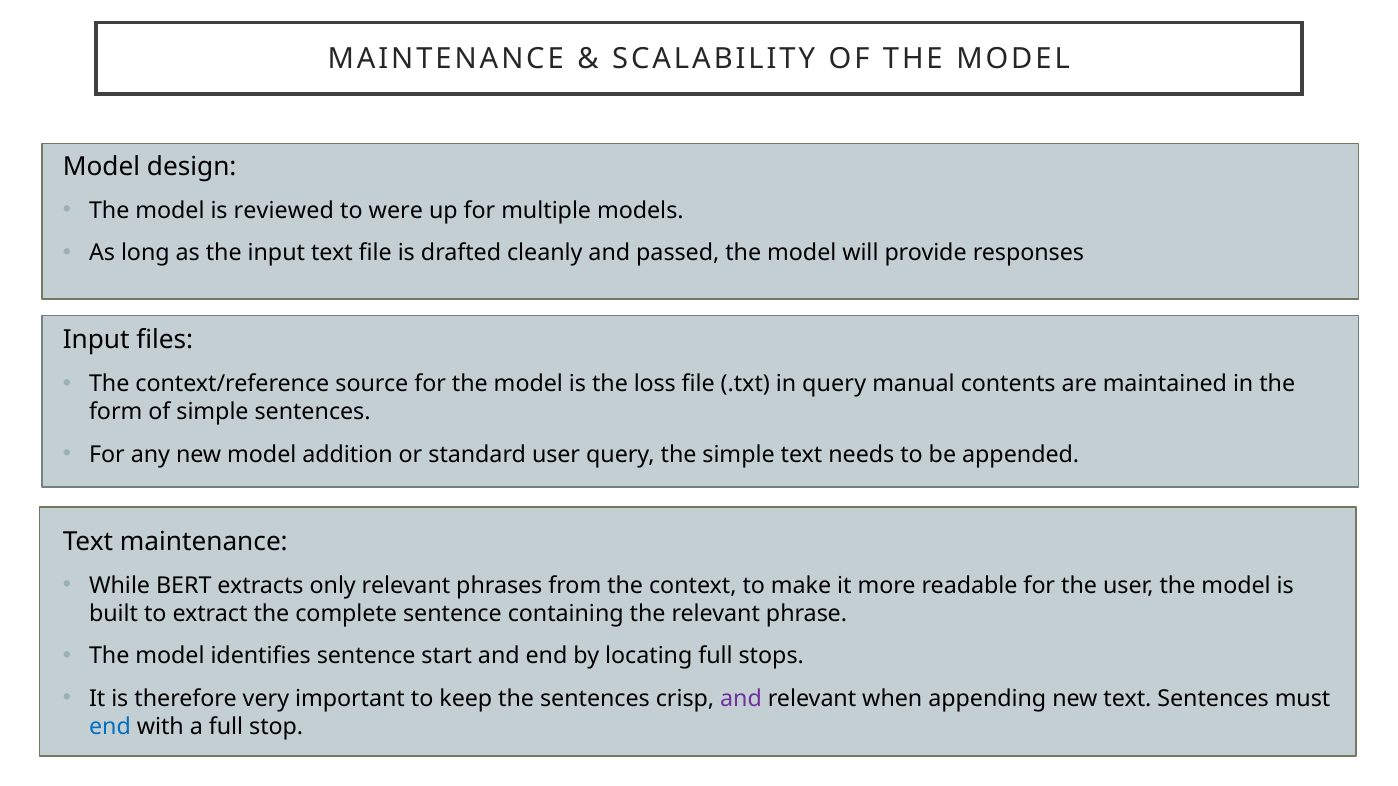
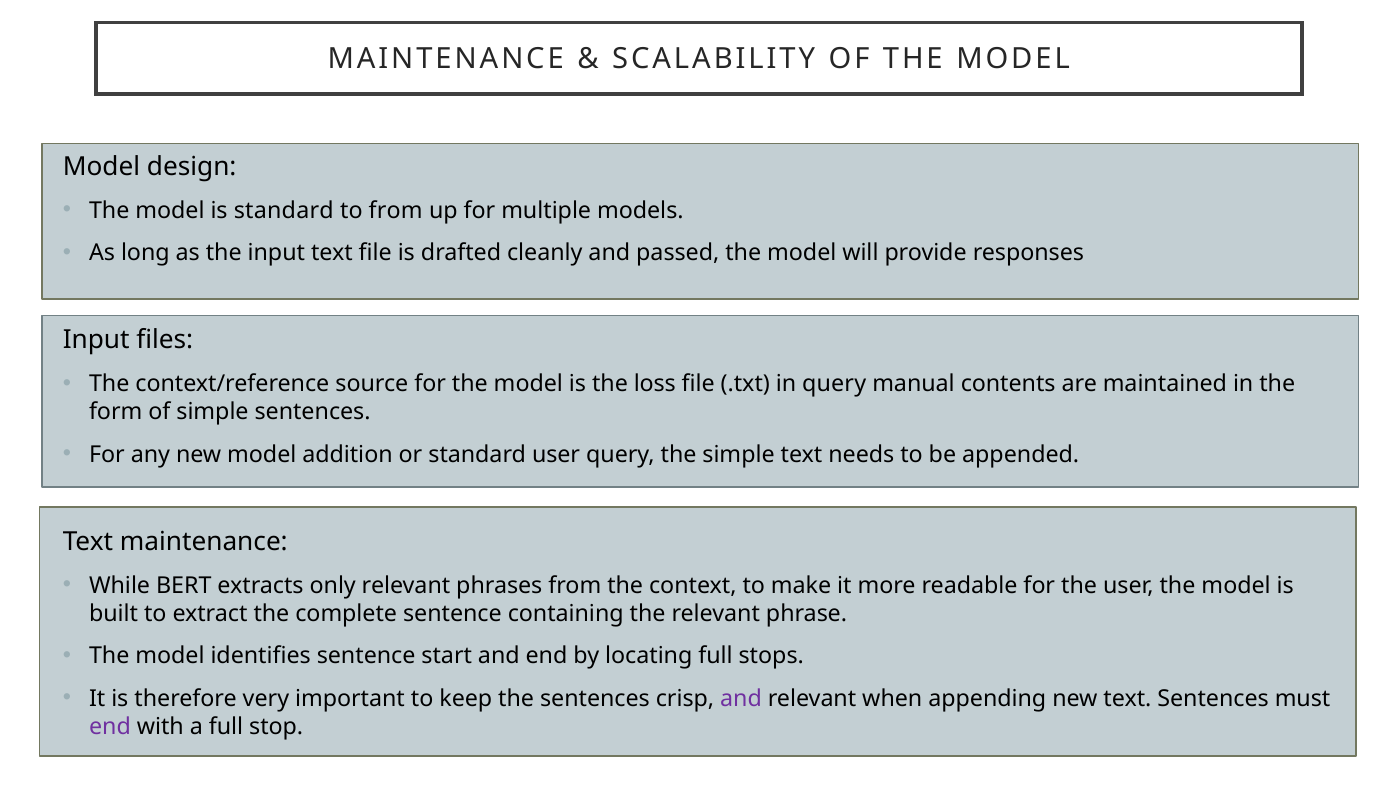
is reviewed: reviewed -> standard
to were: were -> from
end at (110, 727) colour: blue -> purple
